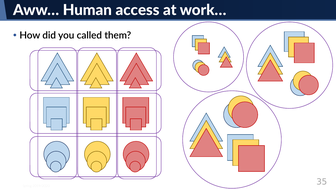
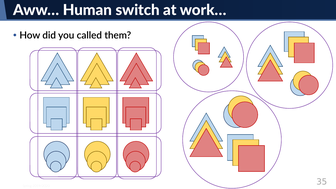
access: access -> switch
